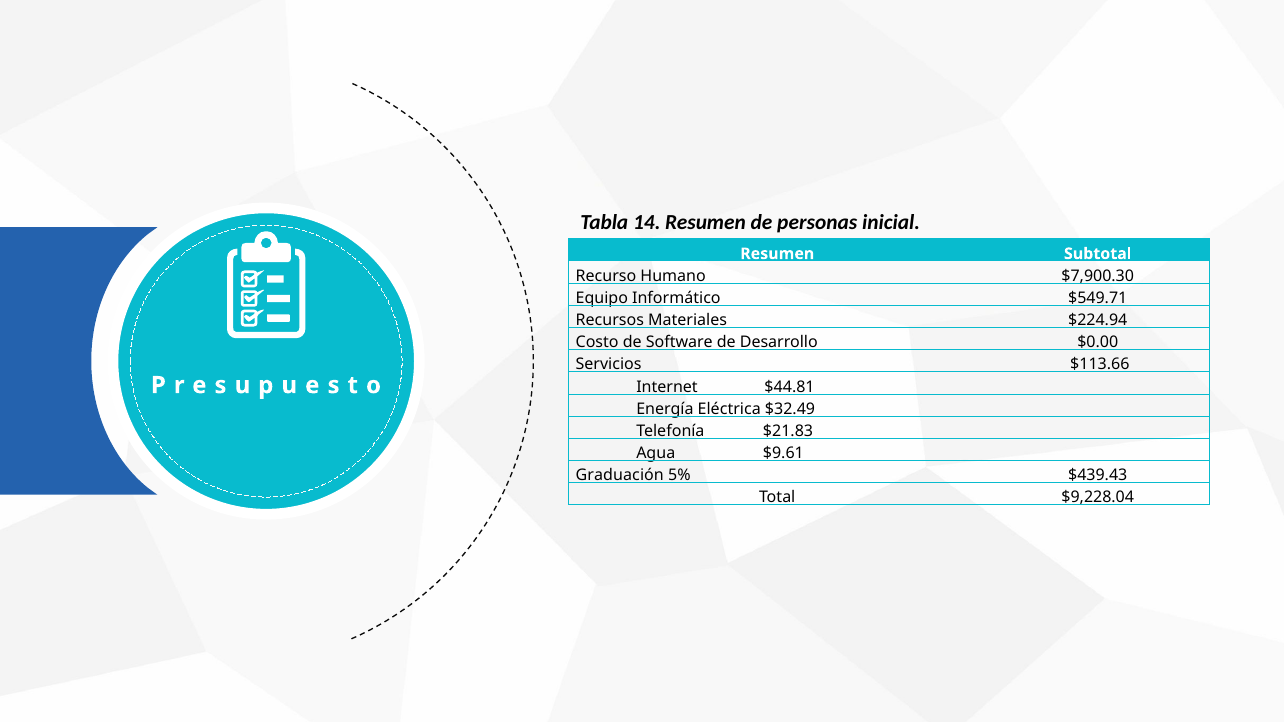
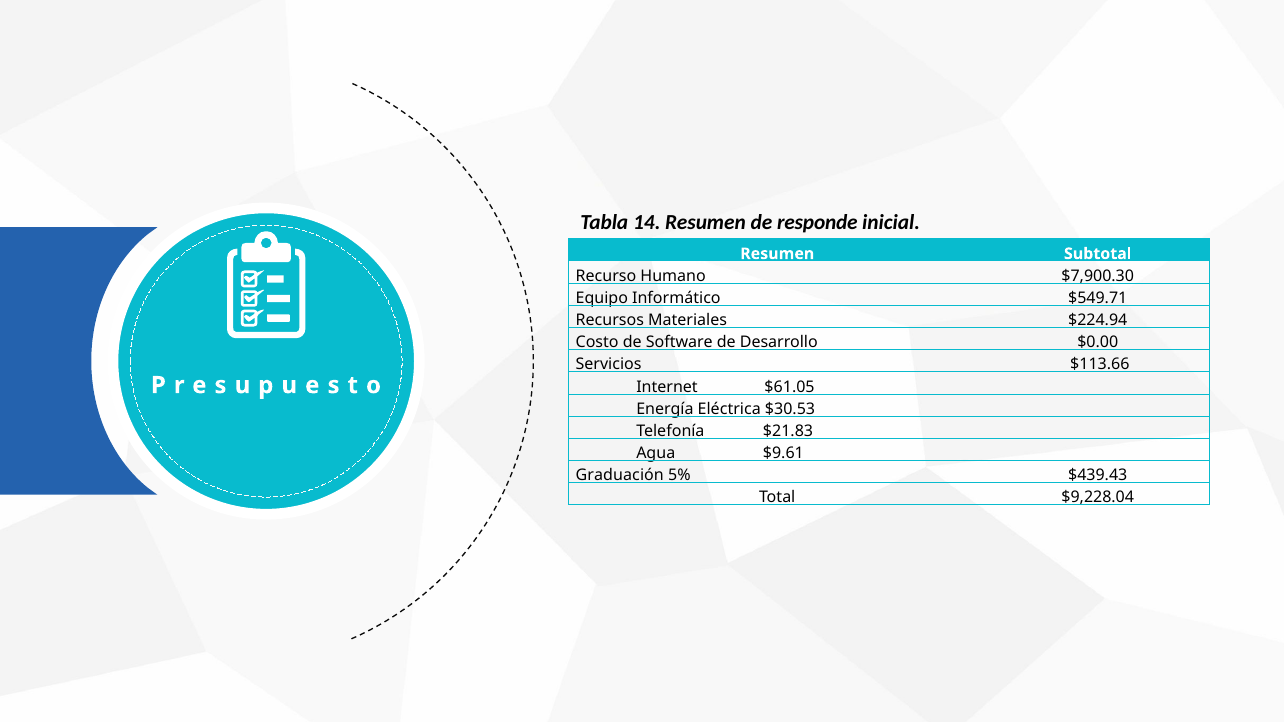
personas: personas -> responde
$44.81: $44.81 -> $61.05
$32.49: $32.49 -> $30.53
